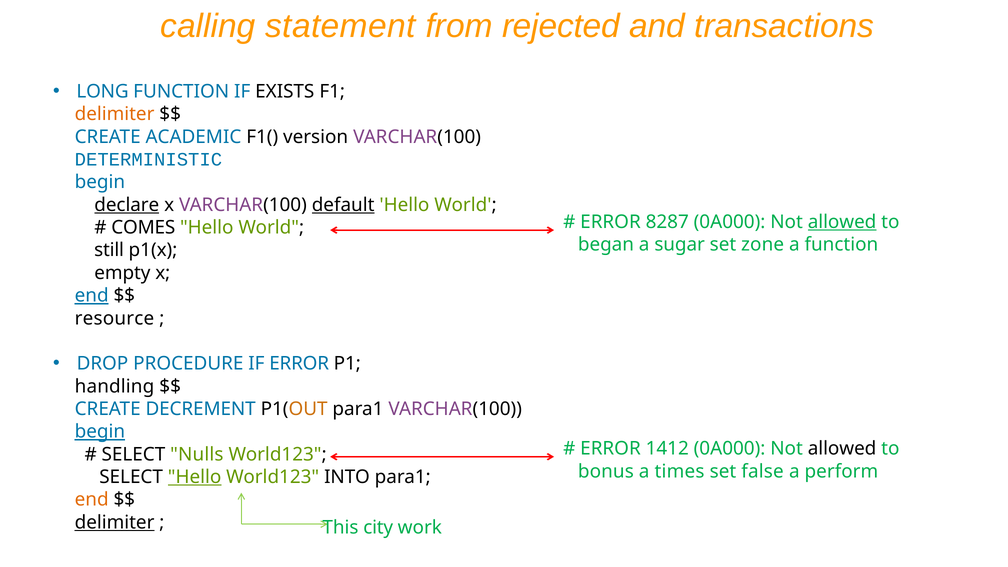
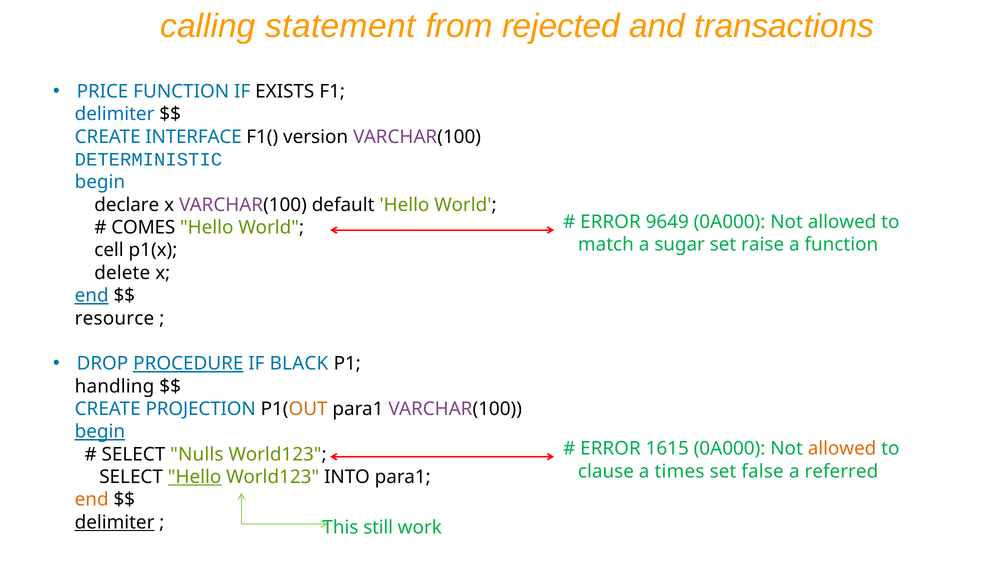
LONG: LONG -> PRICE
delimiter at (115, 114) colour: orange -> blue
ACADEMIC: ACADEMIC -> INTERFACE
declare underline: present -> none
default underline: present -> none
8287: 8287 -> 9649
allowed at (842, 222) underline: present -> none
began: began -> match
zone: zone -> raise
still: still -> cell
empty: empty -> delete
PROCEDURE underline: none -> present
IF ERROR: ERROR -> BLACK
DECREMENT: DECREMENT -> PROJECTION
1412: 1412 -> 1615
allowed at (842, 449) colour: black -> orange
bonus: bonus -> clause
perform: perform -> referred
city: city -> still
